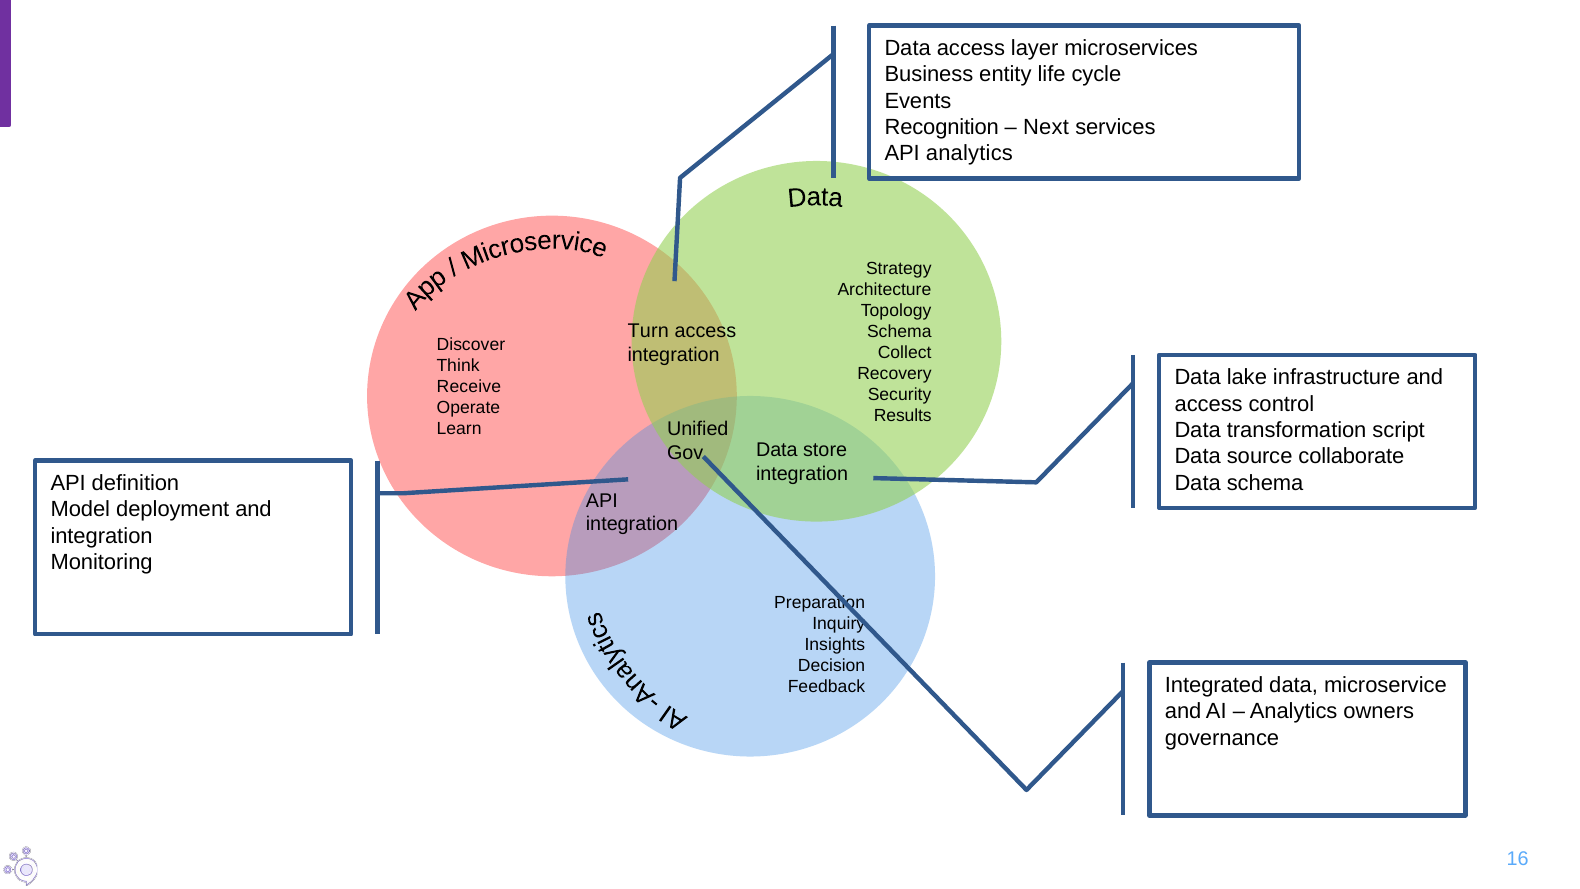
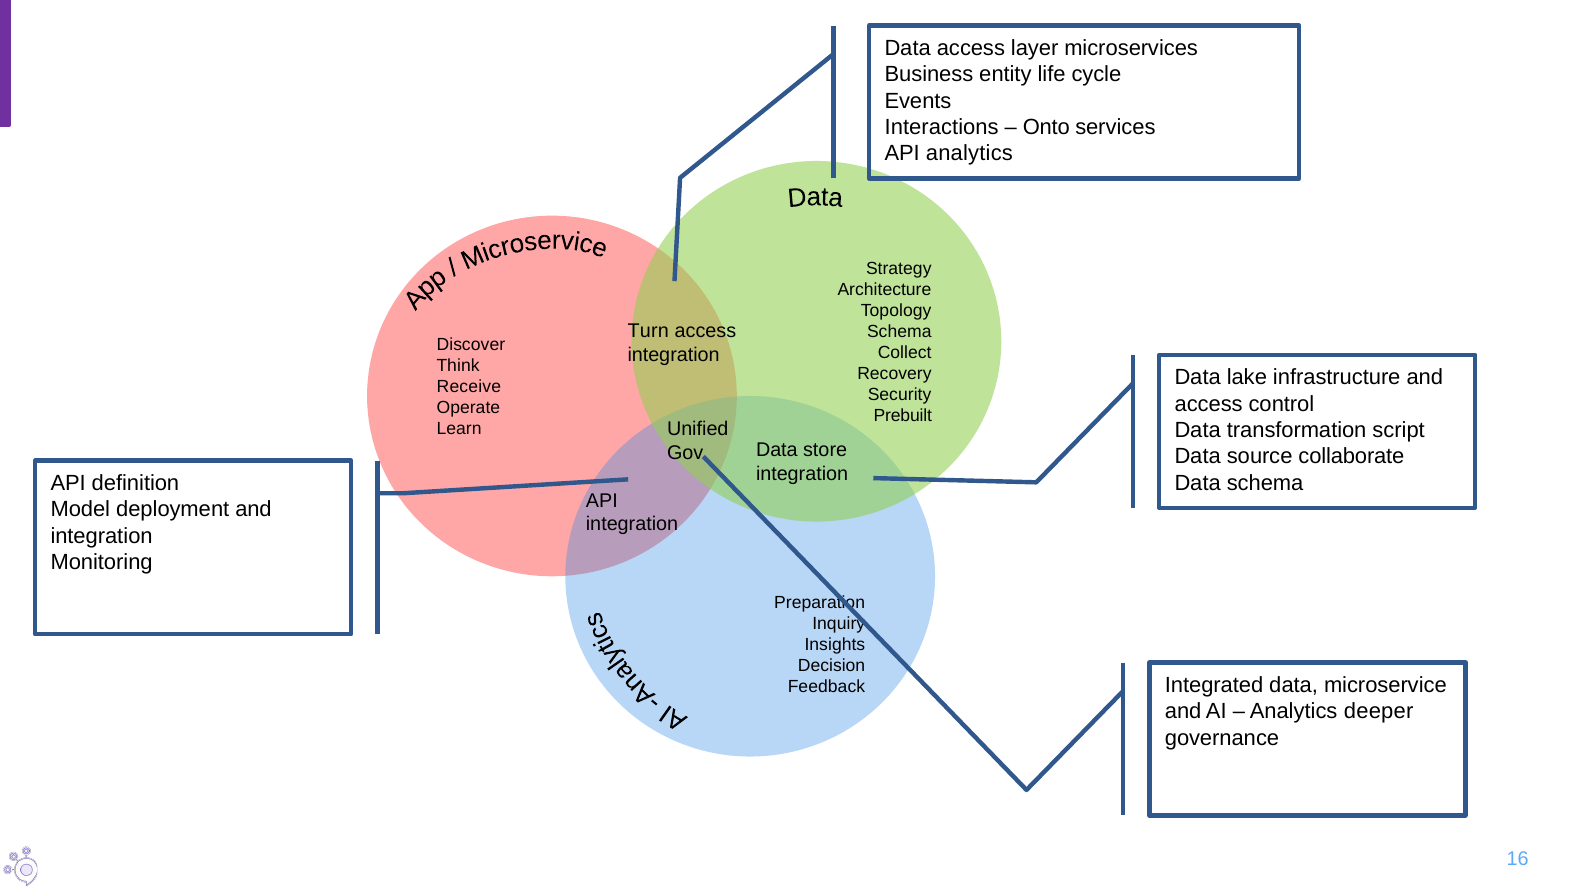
Recognition: Recognition -> Interactions
Next: Next -> Onto
Results: Results -> Prebuilt
owners: owners -> deeper
